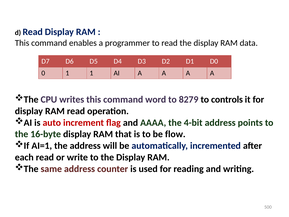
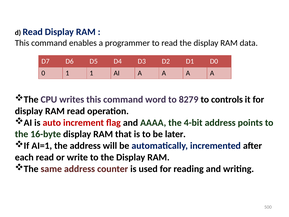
flow: flow -> later
